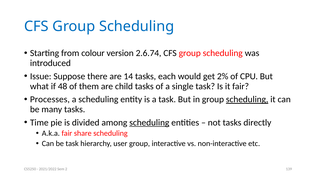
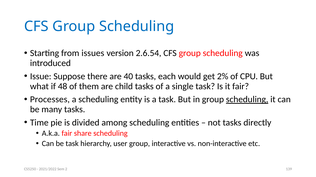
colour: colour -> issues
2.6.74: 2.6.74 -> 2.6.54
14: 14 -> 40
scheduling at (149, 123) underline: present -> none
